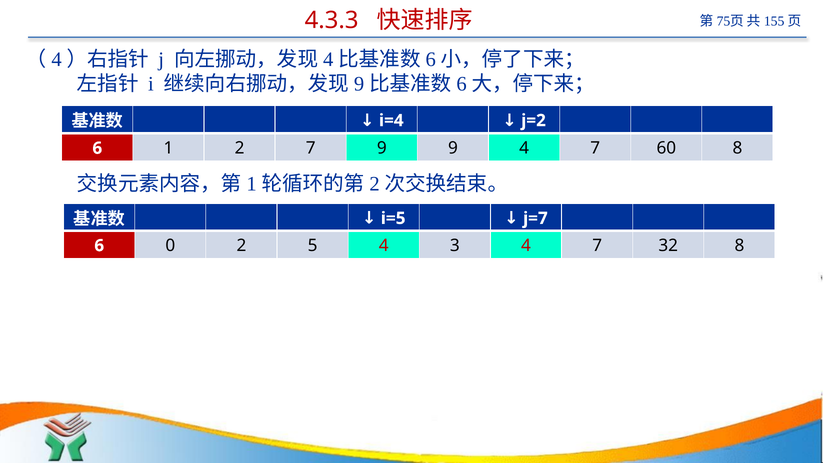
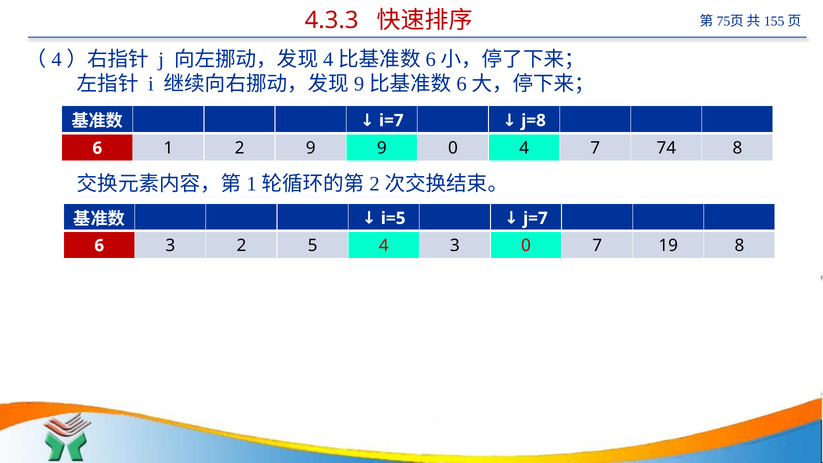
i=4: i=4 -> i=7
j=2: j=2 -> j=8
2 7: 7 -> 9
9 9: 9 -> 0
60: 60 -> 74
6 0: 0 -> 3
3 4: 4 -> 0
32: 32 -> 19
